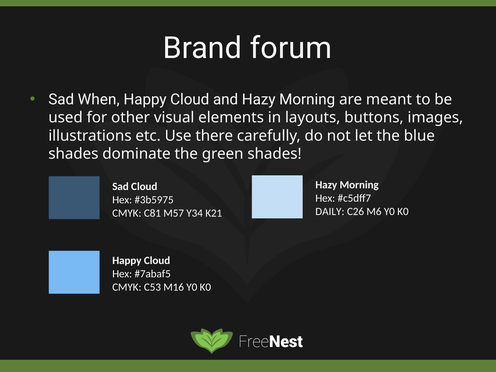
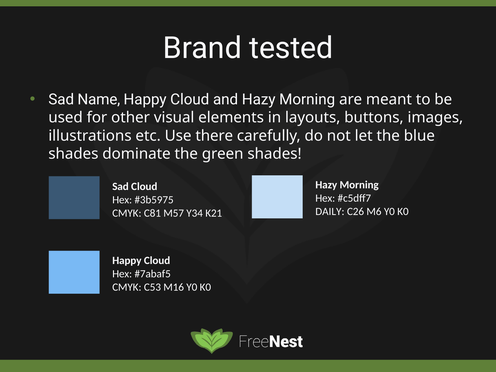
forum: forum -> tested
When: When -> Name
